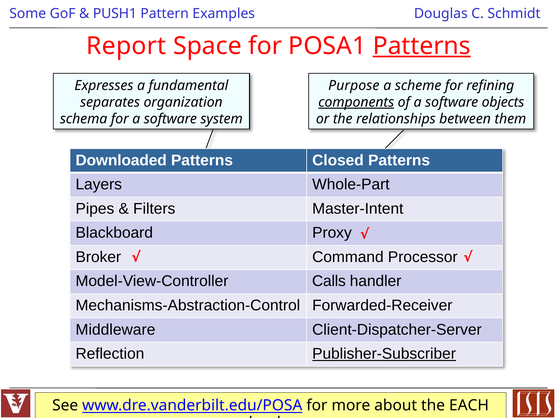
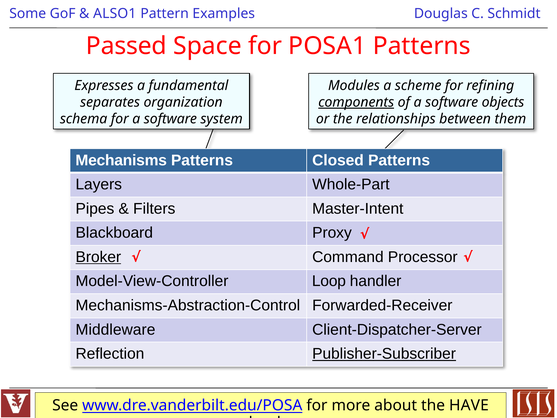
PUSH1: PUSH1 -> ALSO1
Report: Report -> Passed
Patterns at (422, 46) underline: present -> none
Purpose: Purpose -> Modules
Downloaded: Downloaded -> Mechanisms
Broker underline: none -> present
Calls: Calls -> Loop
EACH: EACH -> HAVE
